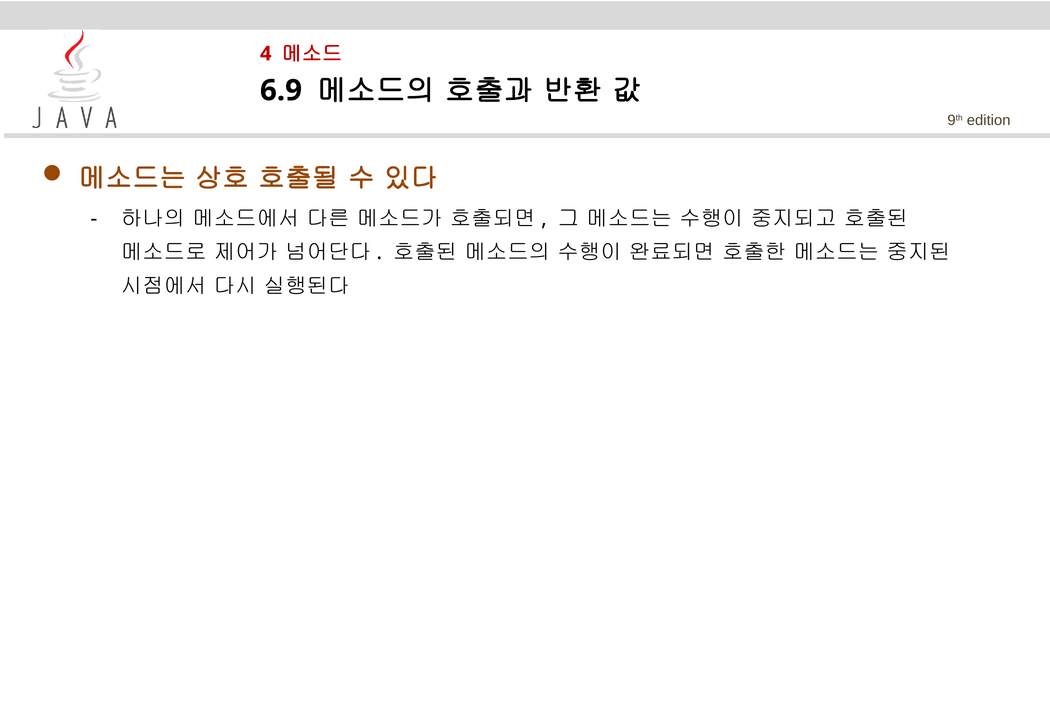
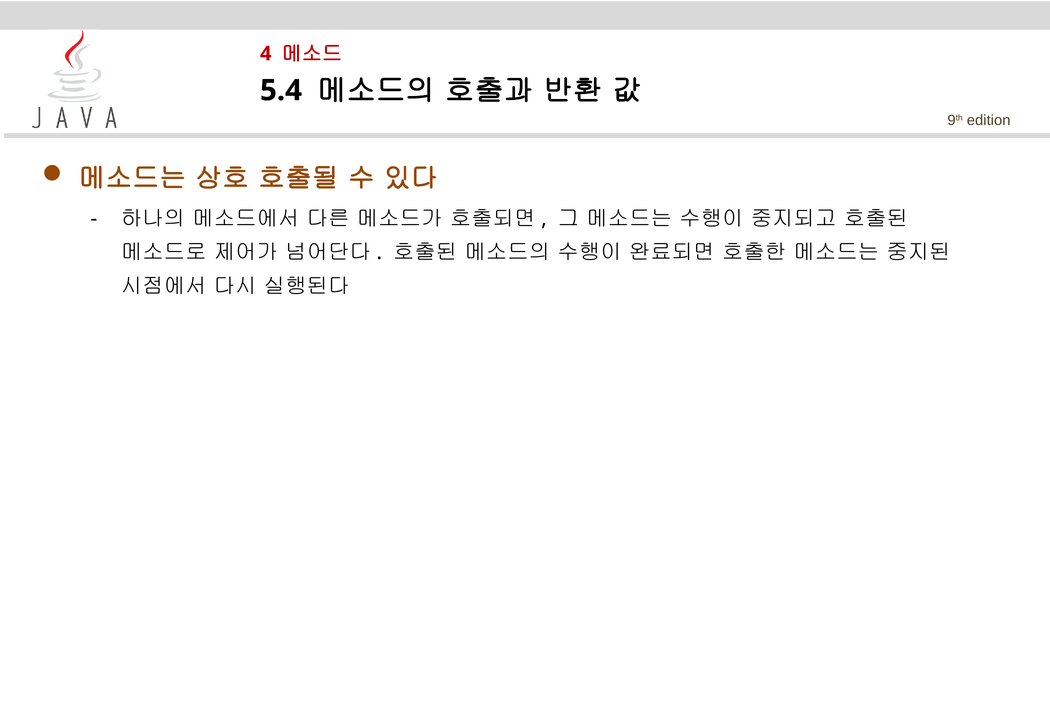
6.9: 6.9 -> 5.4
